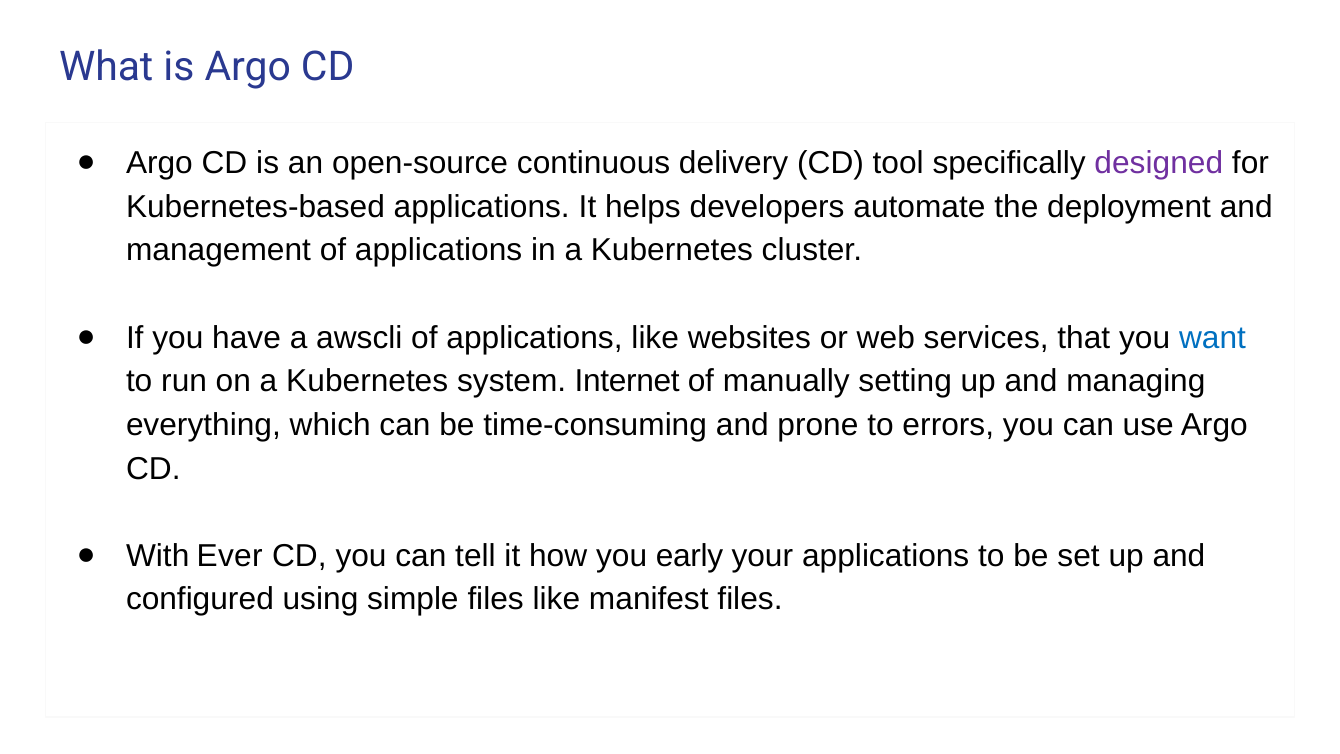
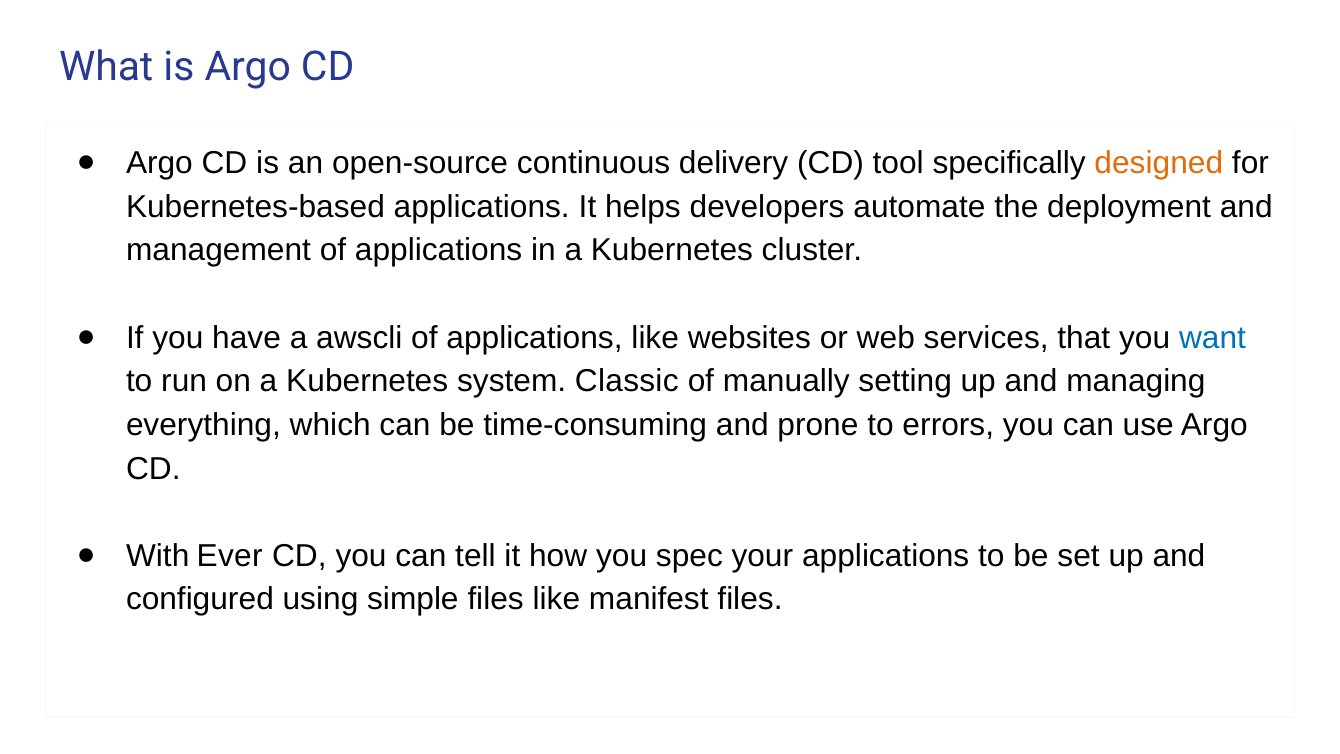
designed colour: purple -> orange
Internet: Internet -> Classic
early: early -> spec
